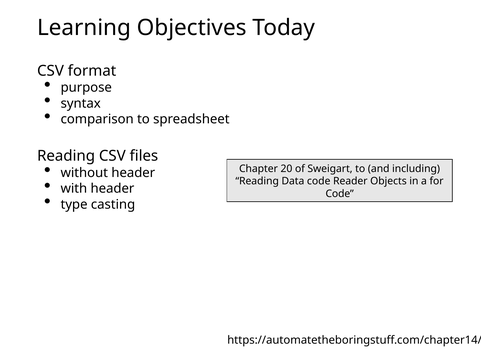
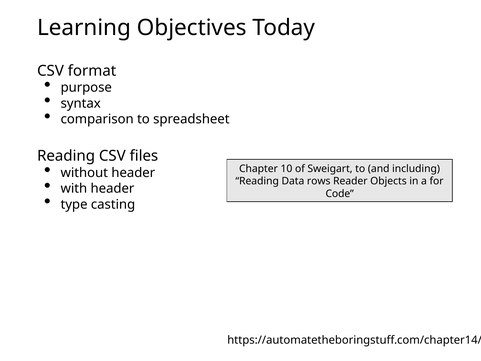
20: 20 -> 10
Data code: code -> rows
